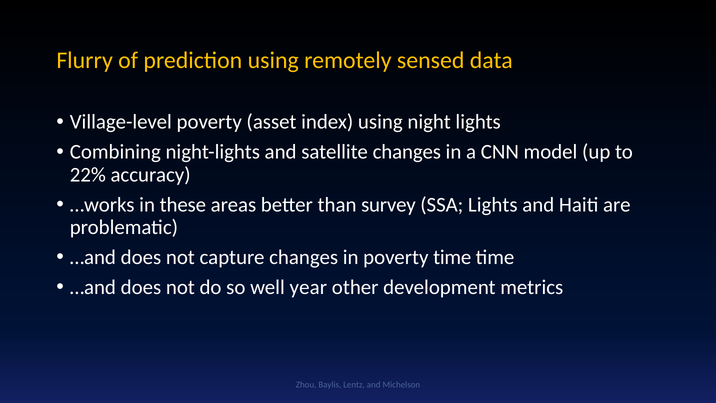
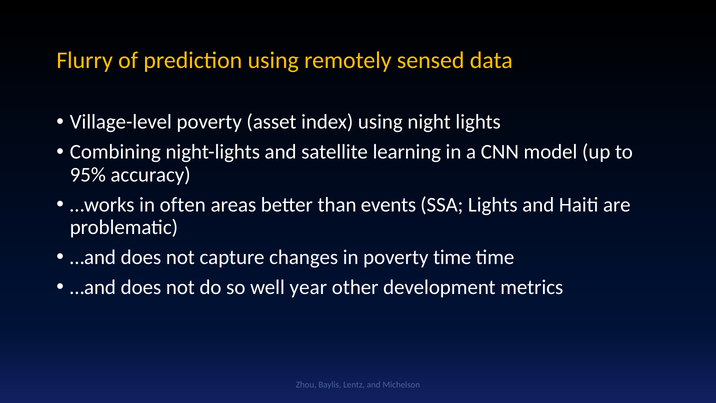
satellite changes: changes -> learning
22%: 22% -> 95%
these: these -> often
survey: survey -> events
